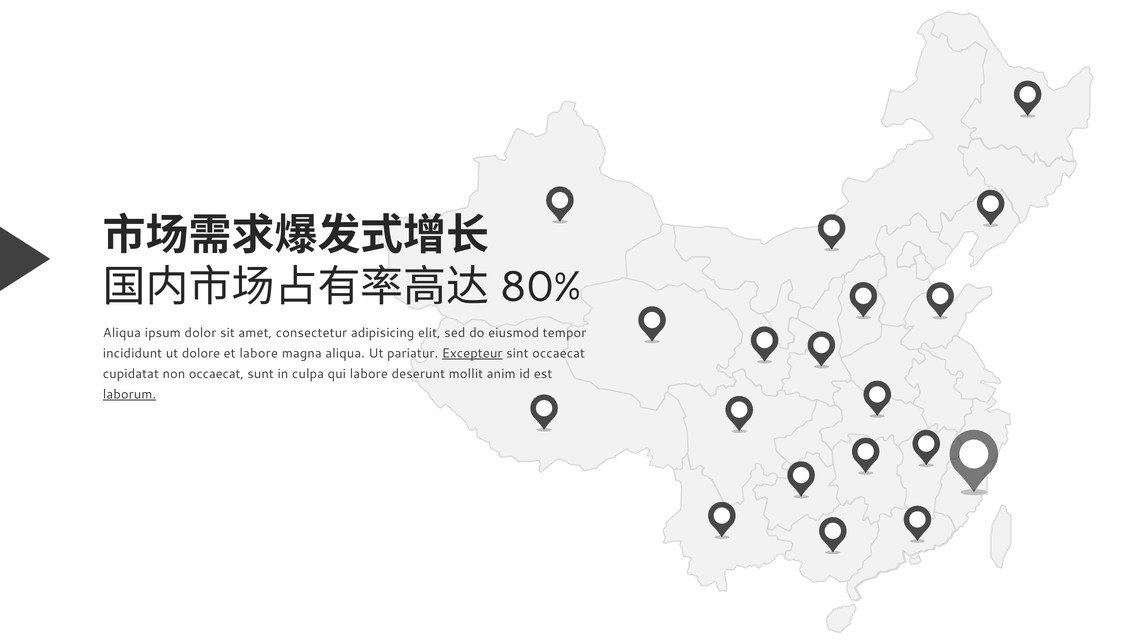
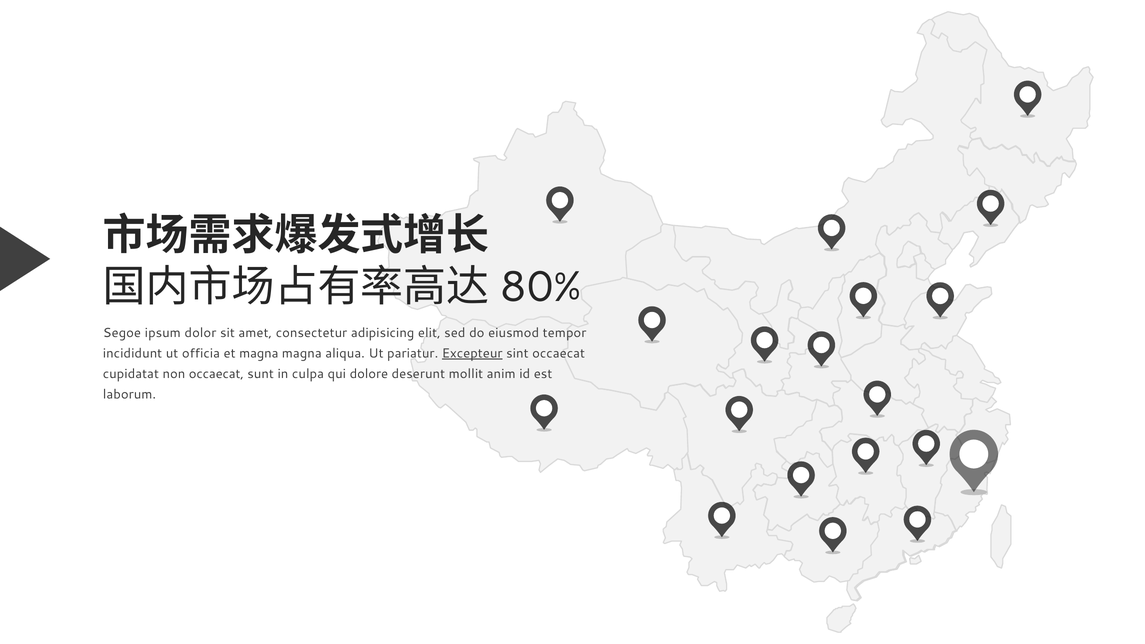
Aliqua at (122, 333): Aliqua -> Segoe
dolore: dolore -> officia
et labore: labore -> magna
qui labore: labore -> dolore
laborum underline: present -> none
